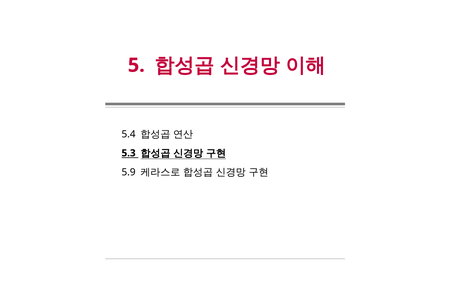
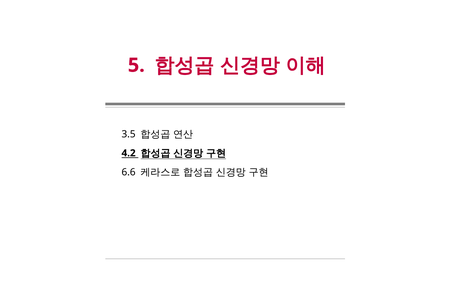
5.4: 5.4 -> 3.5
5.3: 5.3 -> 4.2
5.9: 5.9 -> 6.6
